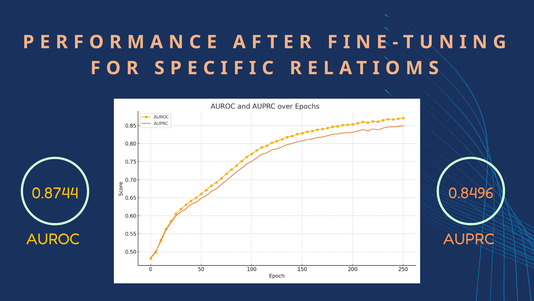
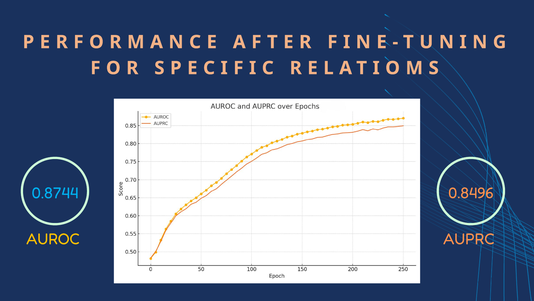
0.8744 colour: yellow -> light blue
